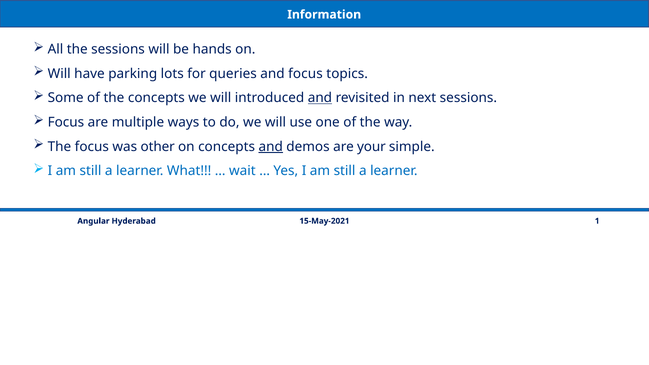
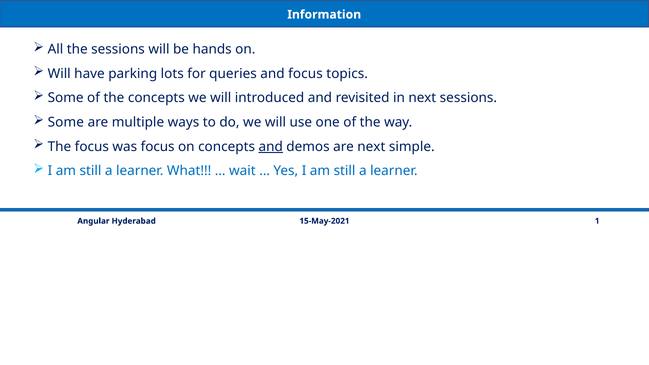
and at (320, 98) underline: present -> none
Focus at (66, 122): Focus -> Some
was other: other -> focus
are your: your -> next
